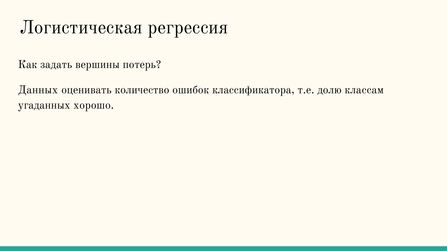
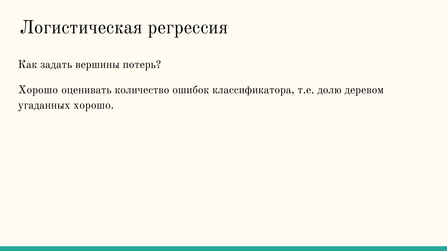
Данных at (38, 90): Данных -> Хорошо
классам: классам -> деревом
